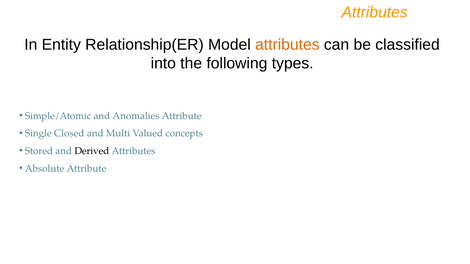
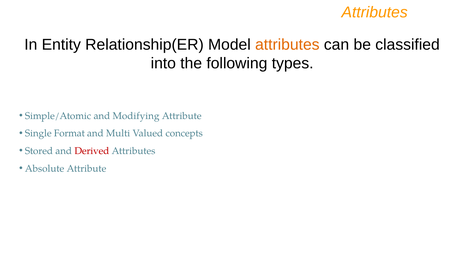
Anomalies: Anomalies -> Modifying
Closed: Closed -> Format
Derived colour: black -> red
